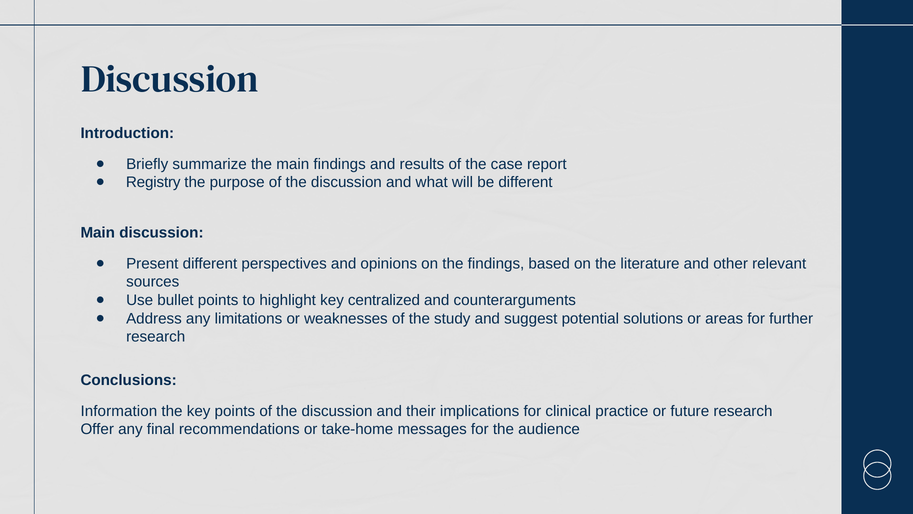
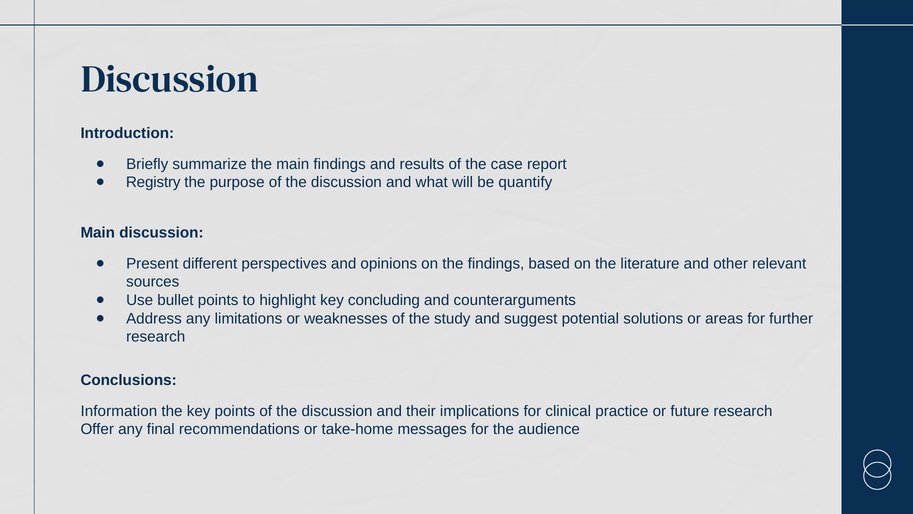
be different: different -> quantify
centralized: centralized -> concluding
